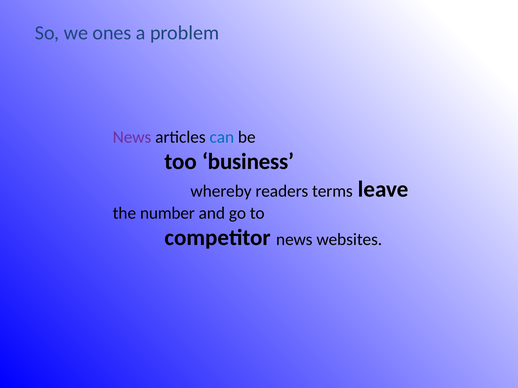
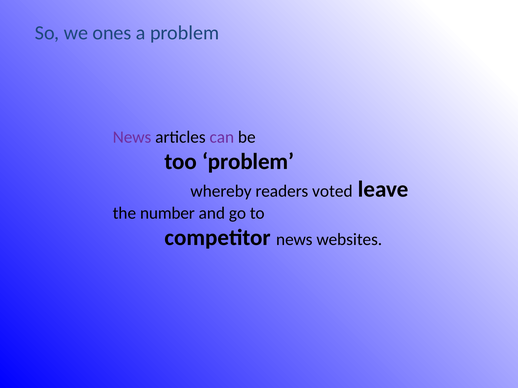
can colour: blue -> purple
too business: business -> problem
terms: terms -> voted
